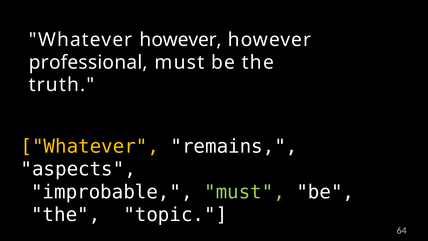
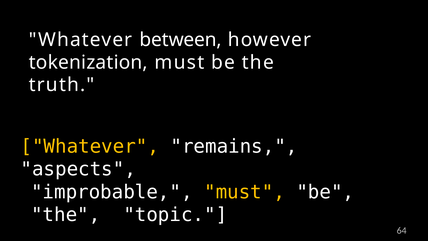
Whatever however: however -> between
professional: professional -> tokenization
must at (245, 192) colour: light green -> yellow
